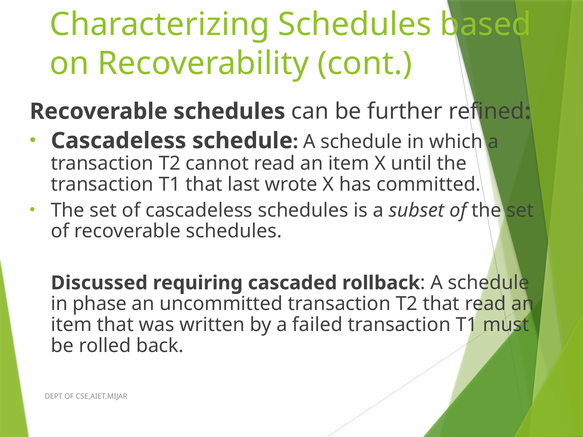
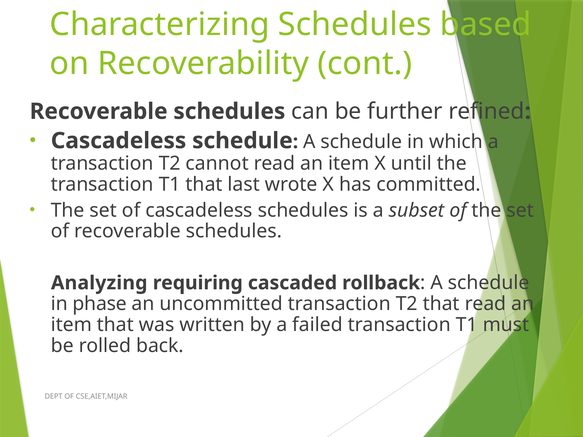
Discussed: Discussed -> Analyzing
